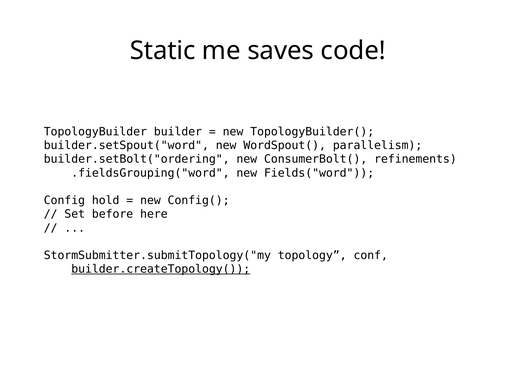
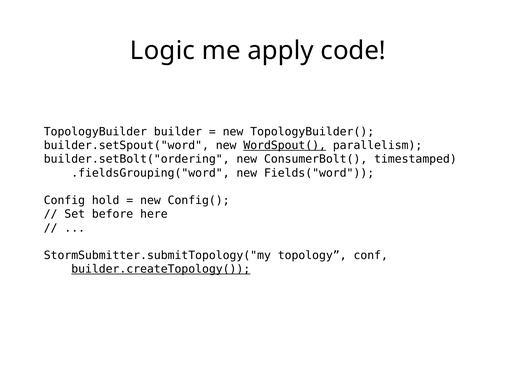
Static: Static -> Logic
saves: saves -> apply
WordSpout( underline: none -> present
refinements: refinements -> timestamped
